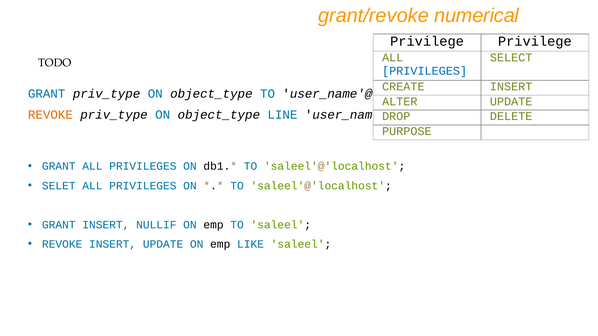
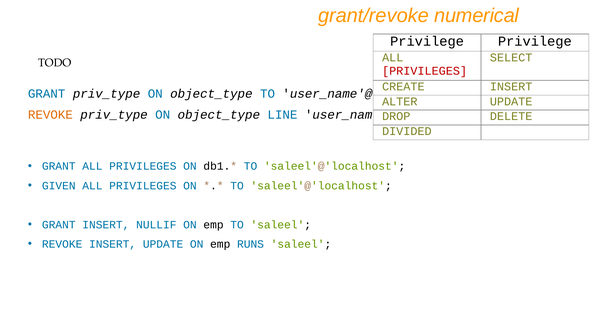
PRIVILEGES at (425, 71) colour: blue -> red
PURPOSE: PURPOSE -> DIVIDED
SELET: SELET -> GIVEN
LIKE: LIKE -> RUNS
